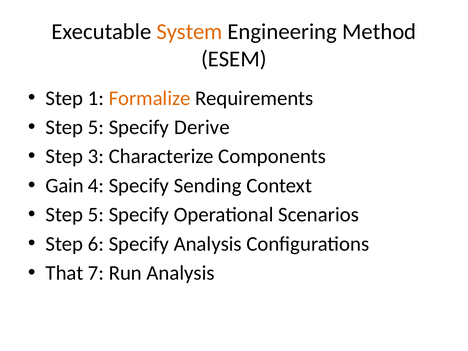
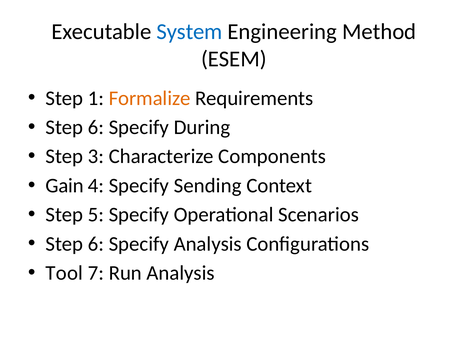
System colour: orange -> blue
5 at (96, 127): 5 -> 6
Derive: Derive -> During
That: That -> Tool
